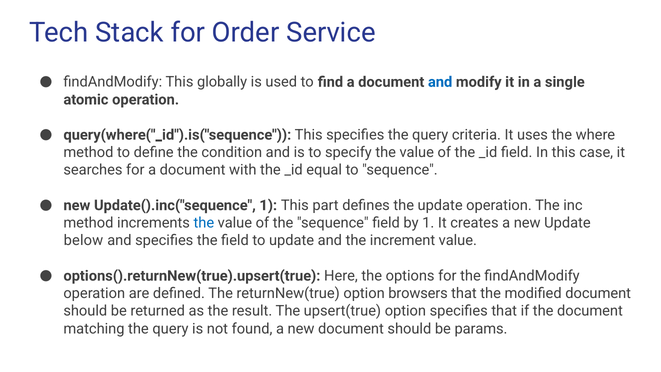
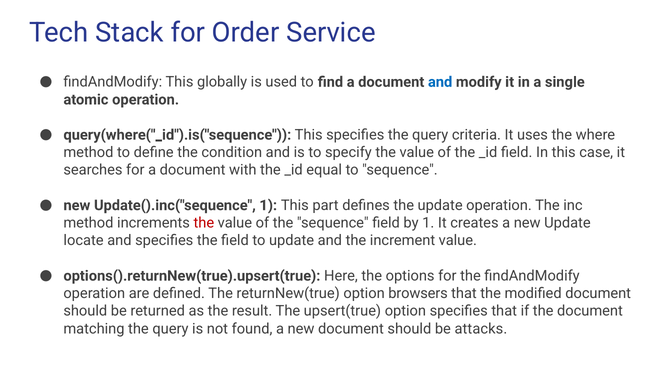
the at (204, 223) colour: blue -> red
below: below -> locate
params: params -> attacks
